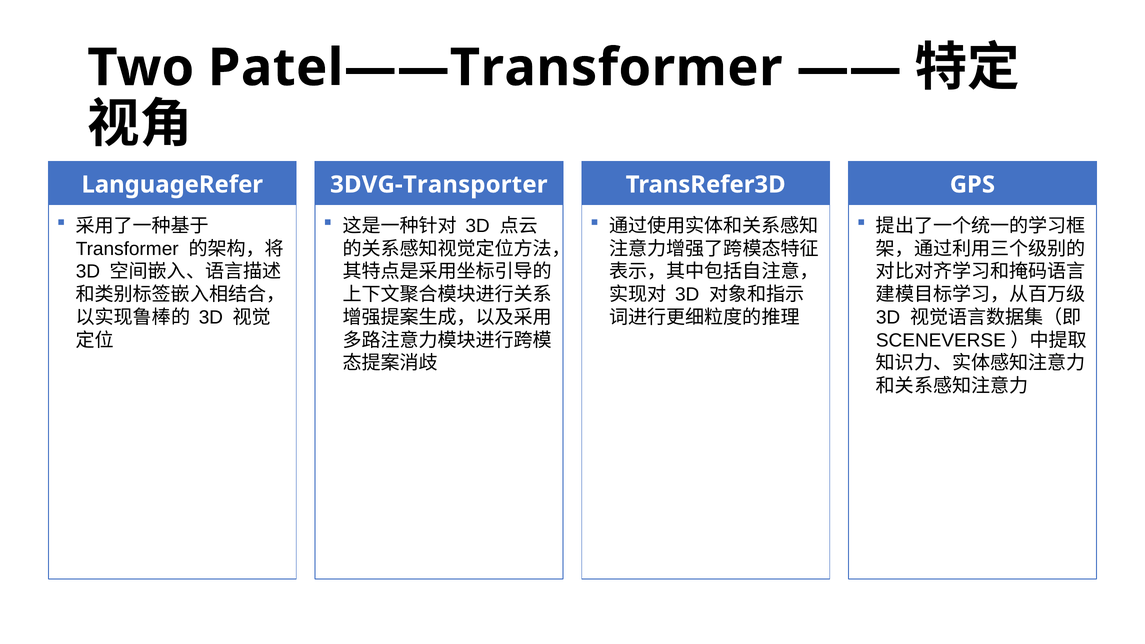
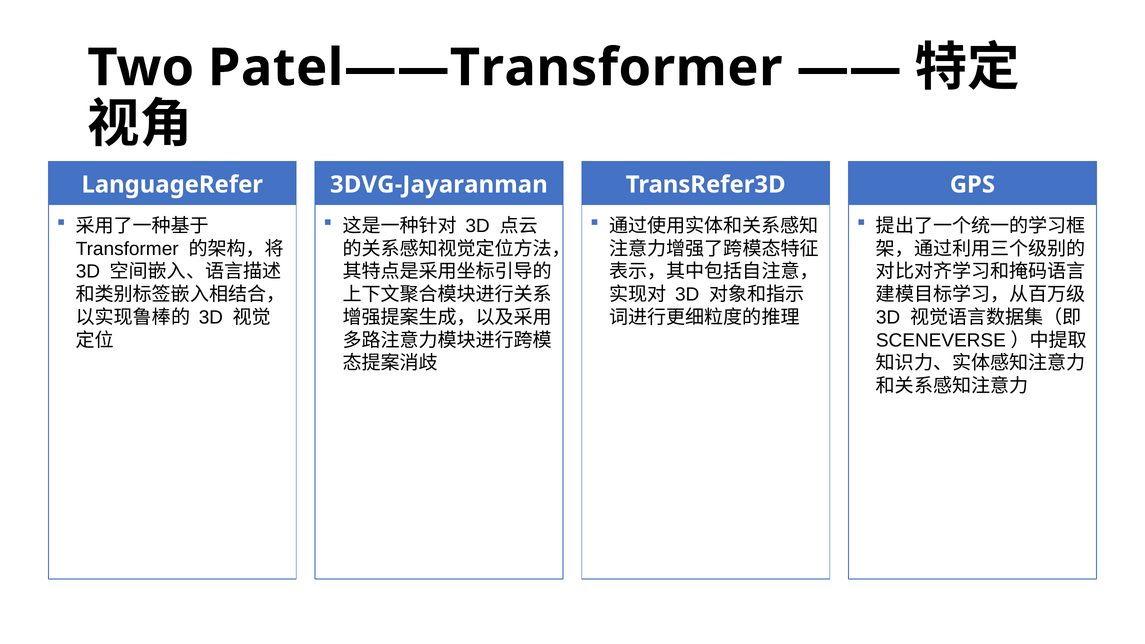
3DVG-Transporter: 3DVG-Transporter -> 3DVG-Jayaranman
